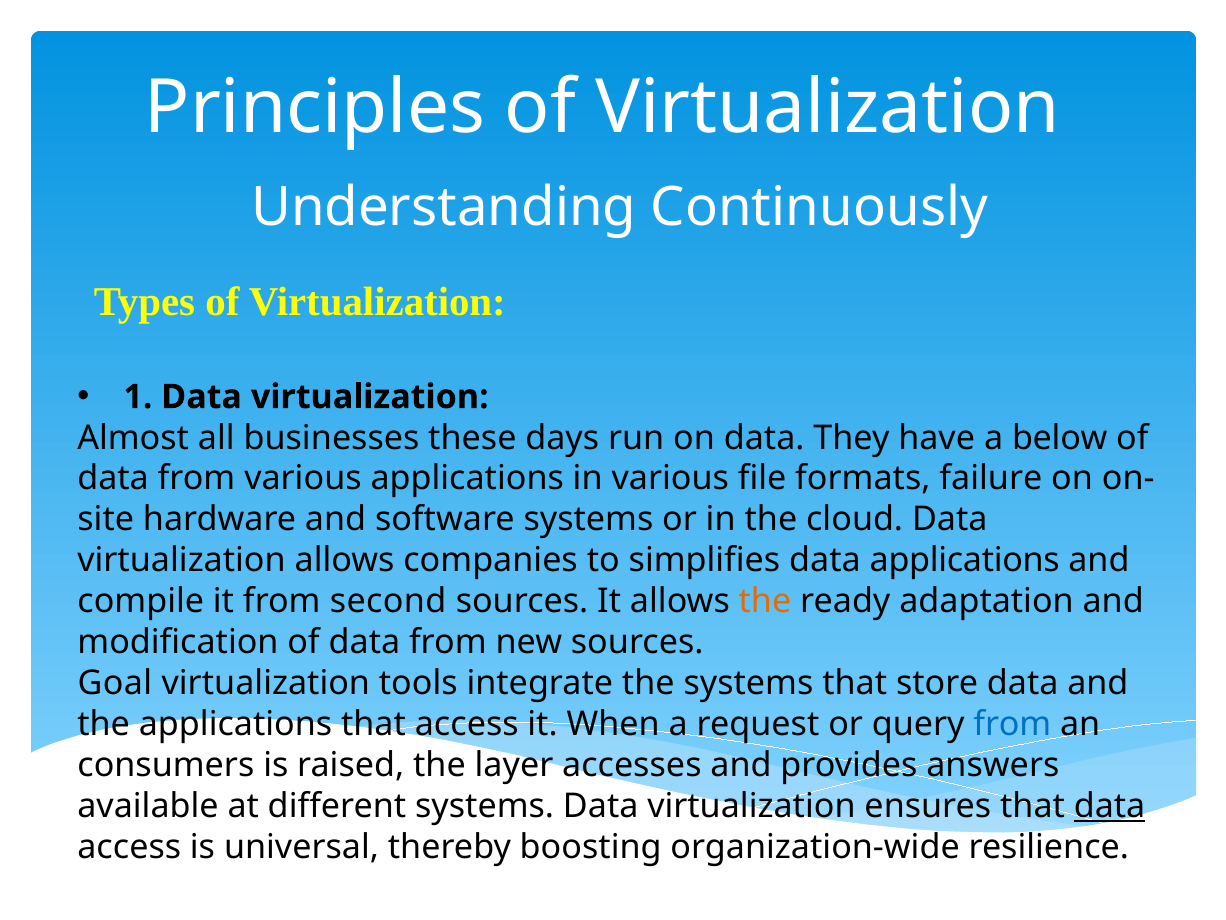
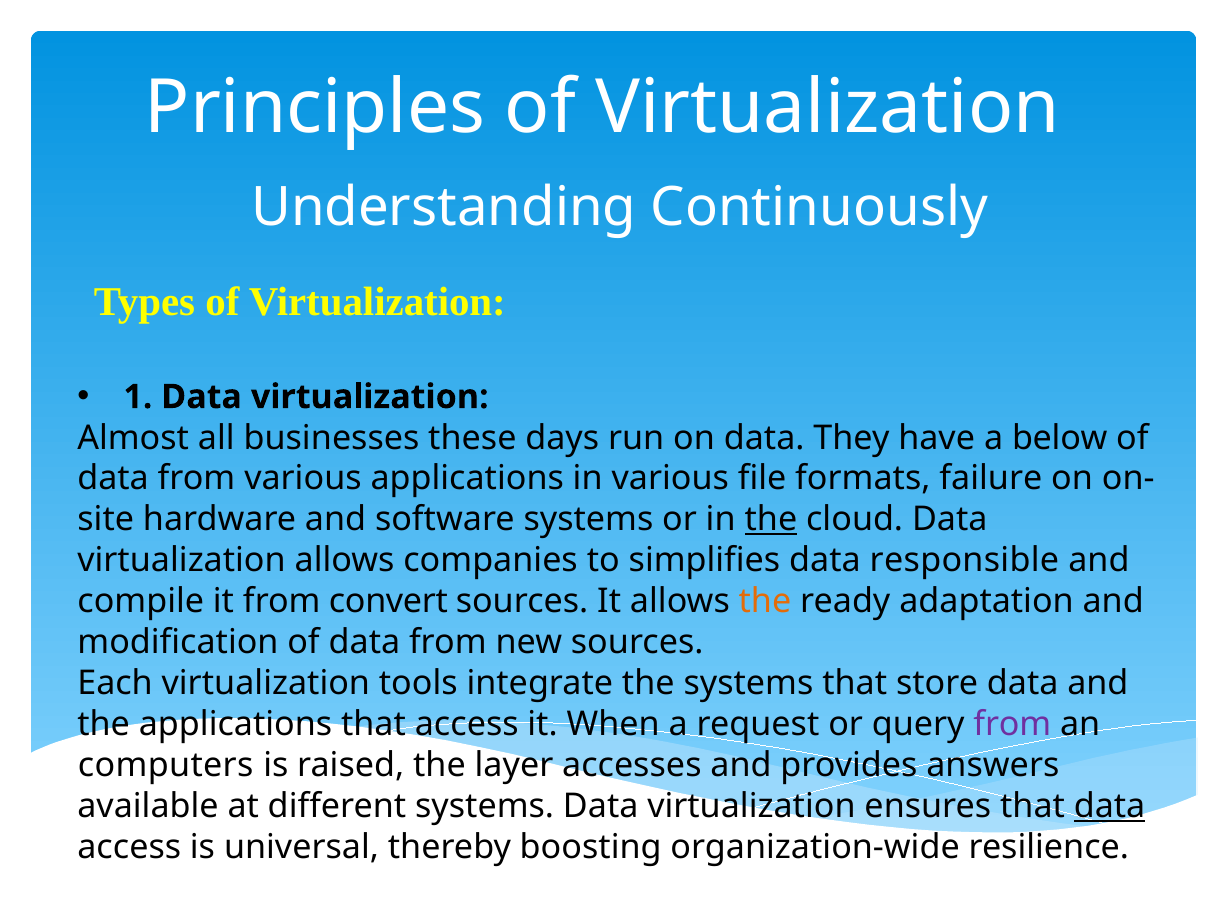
the at (771, 519) underline: none -> present
data applications: applications -> responsible
second: second -> convert
Goal: Goal -> Each
from at (1012, 724) colour: blue -> purple
consumers: consumers -> computers
